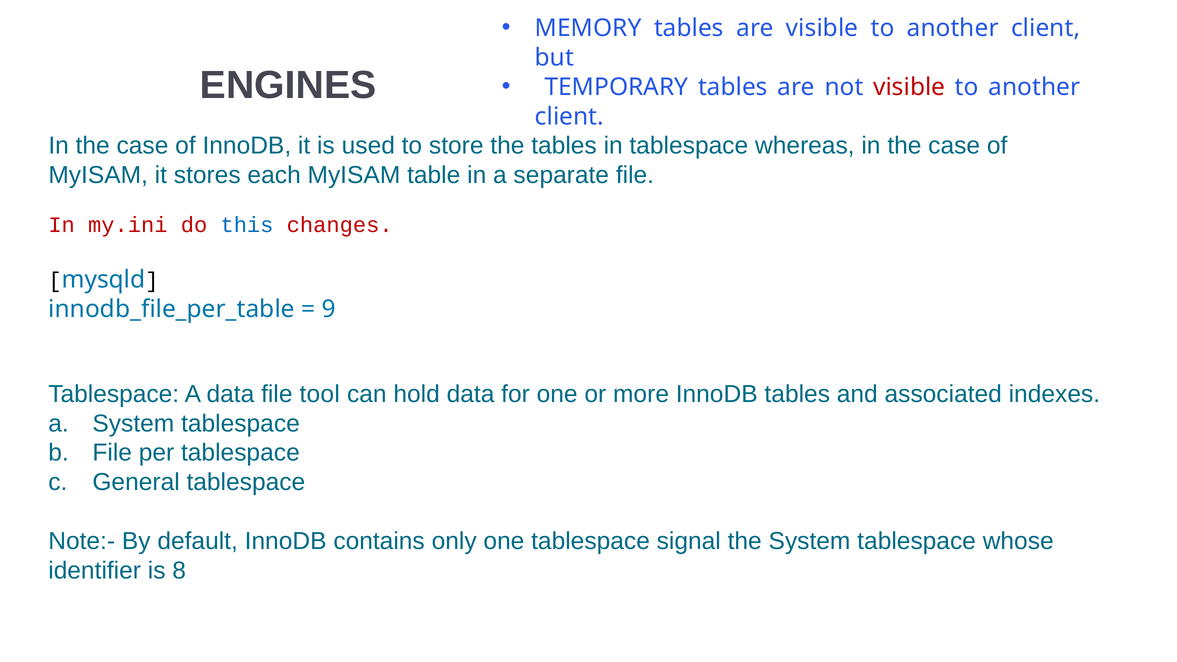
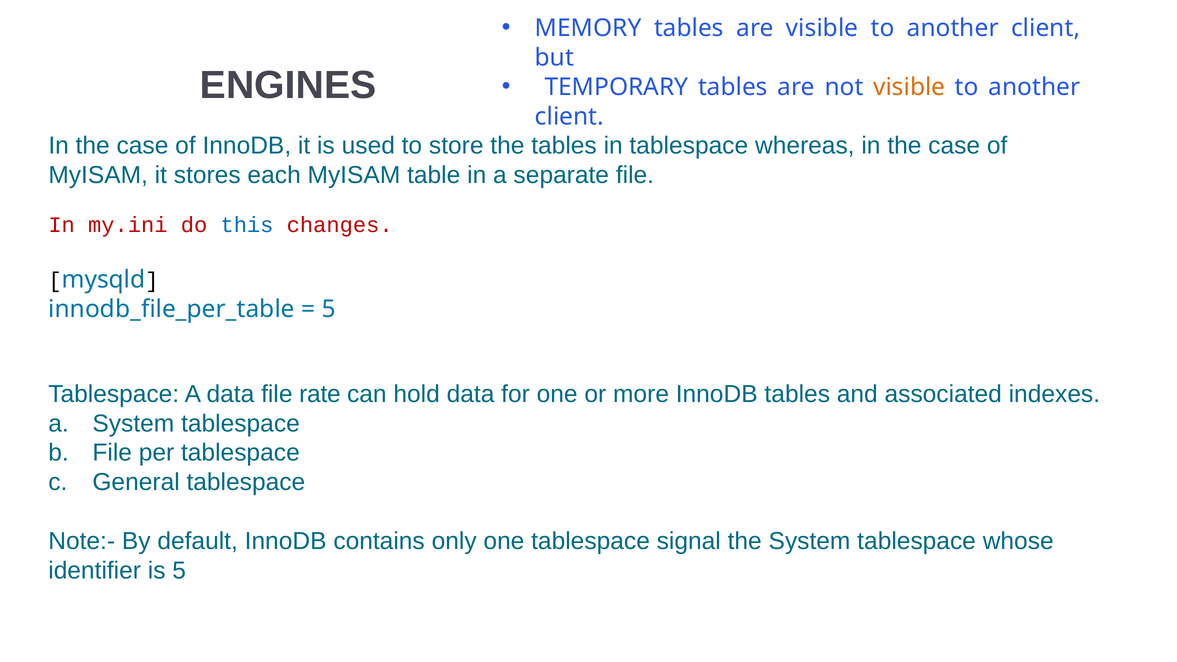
visible at (909, 87) colour: red -> orange
9 at (329, 309): 9 -> 5
tool: tool -> rate
is 8: 8 -> 5
